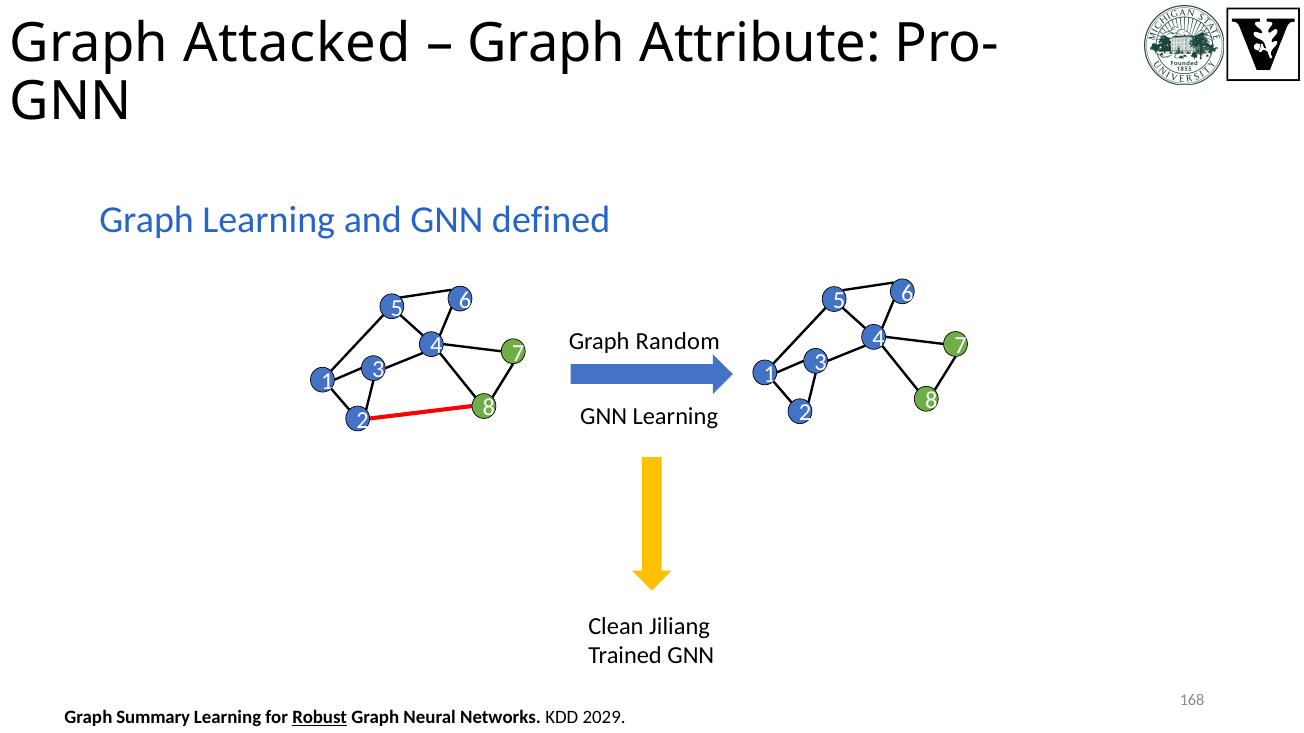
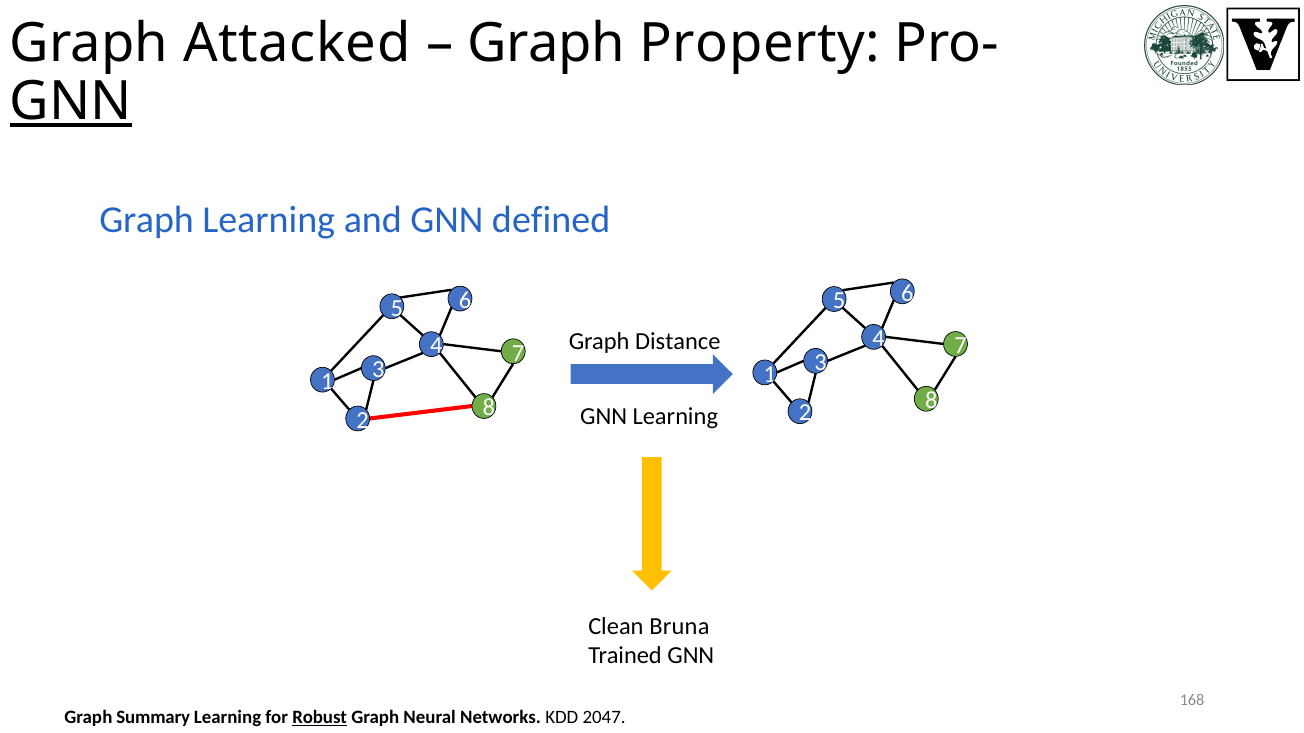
Attribute: Attribute -> Property
GNN at (71, 102) underline: none -> present
Random: Random -> Distance
Jiliang: Jiliang -> Bruna
2029: 2029 -> 2047
